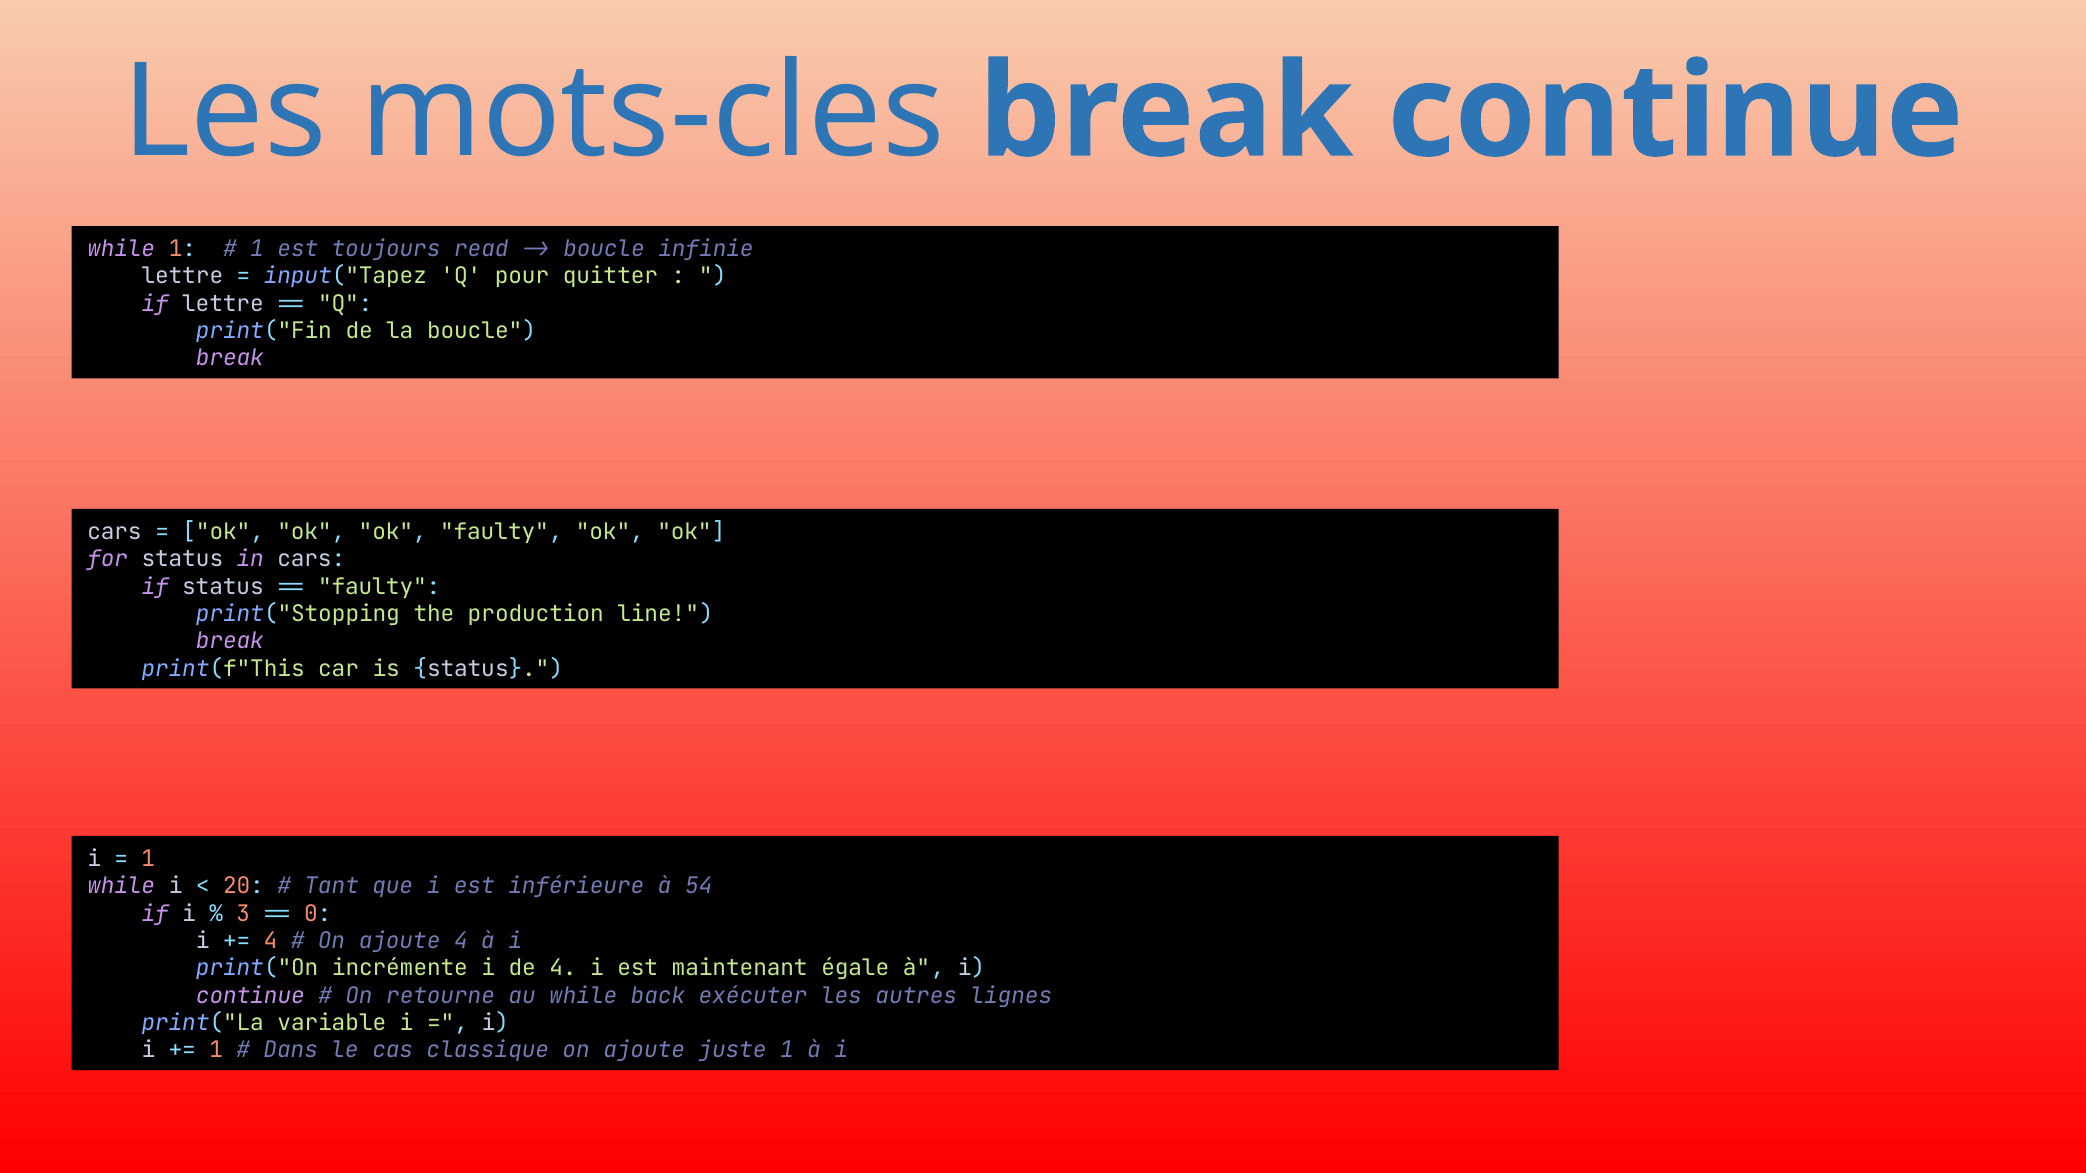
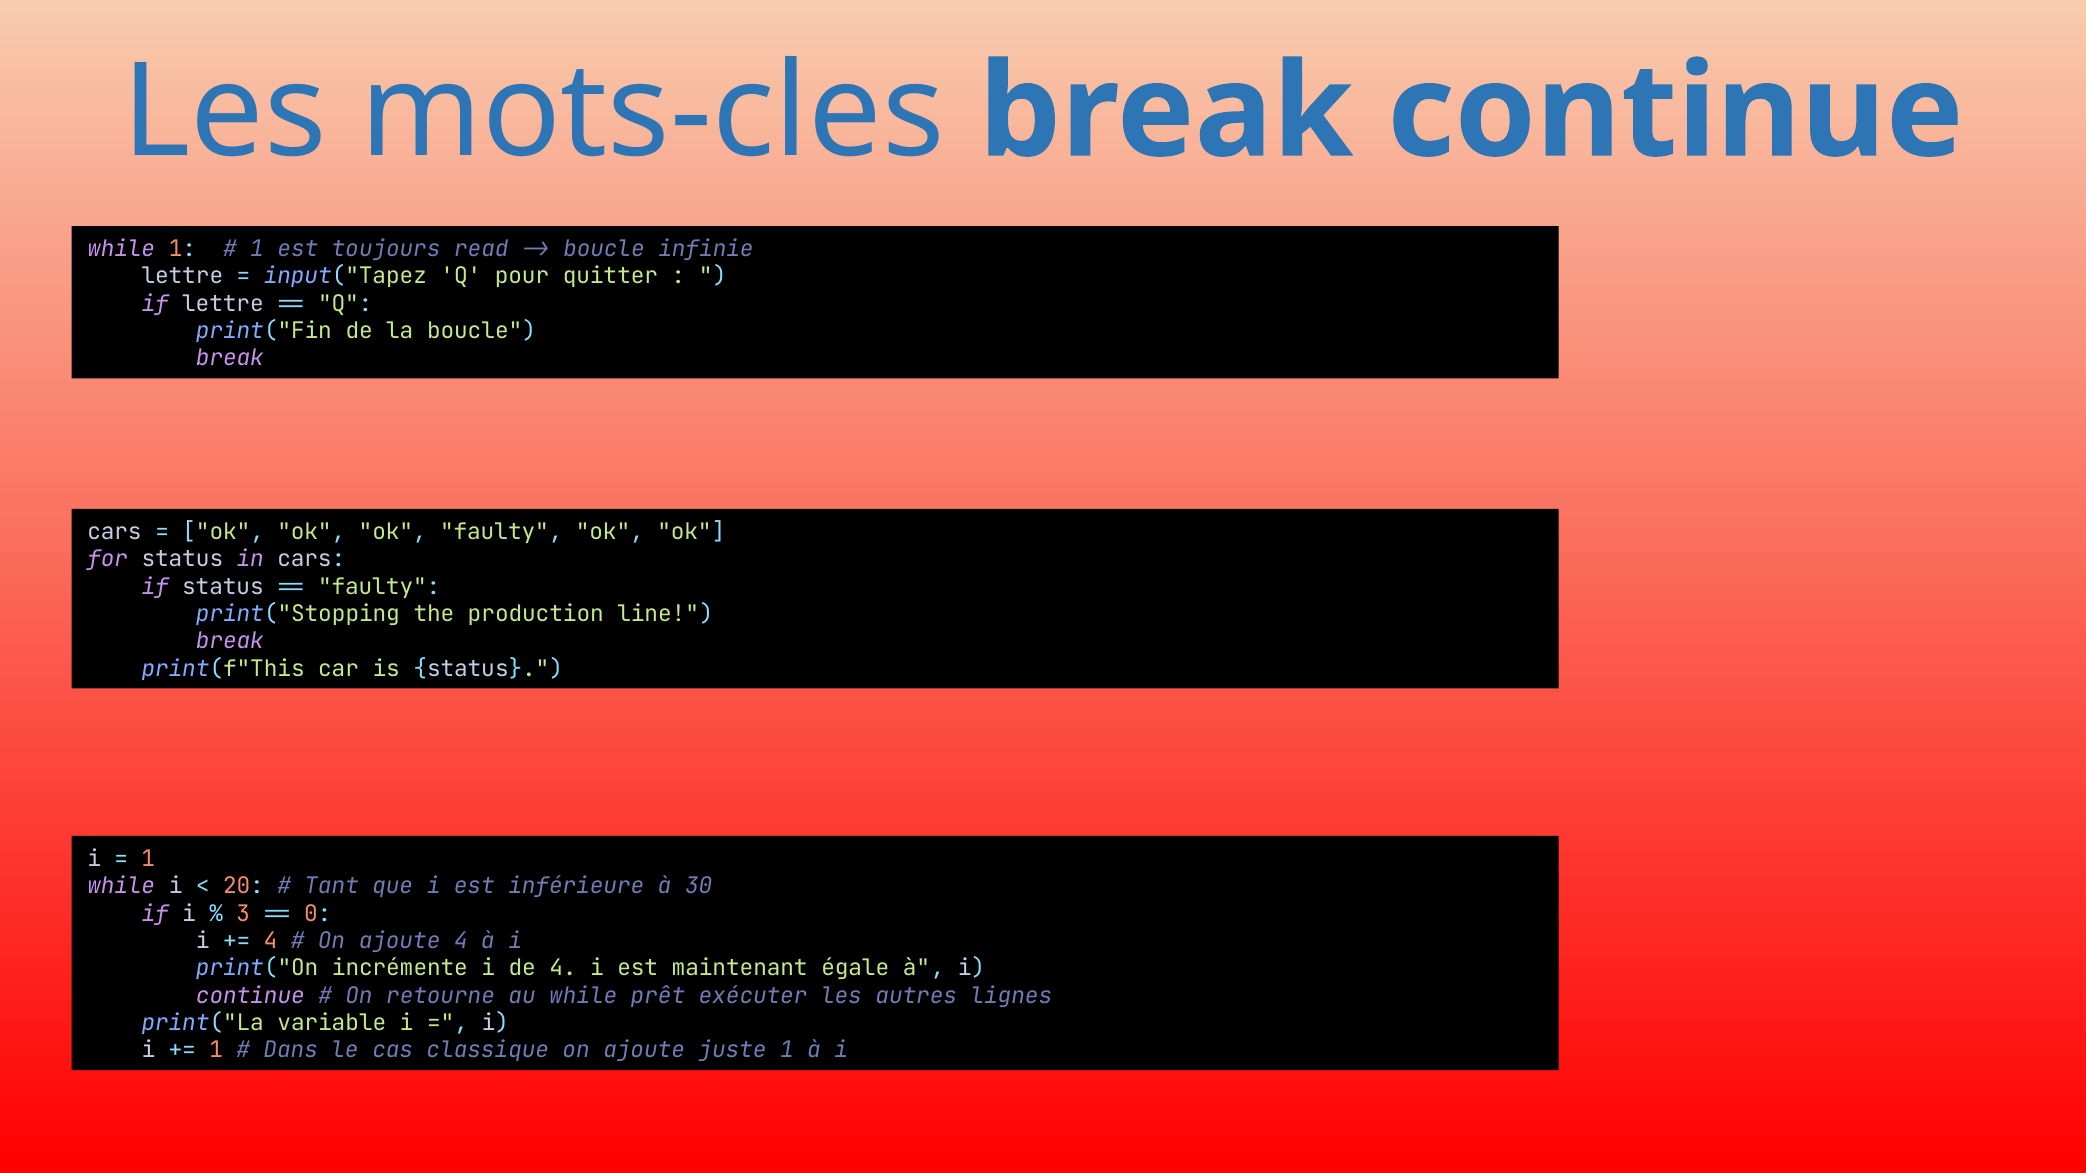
54: 54 -> 30
back: back -> prêt
